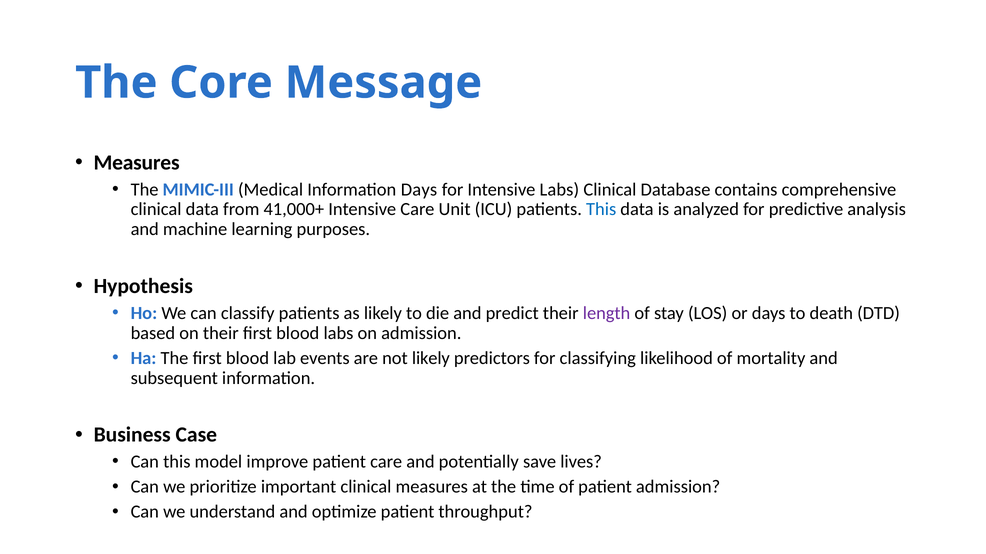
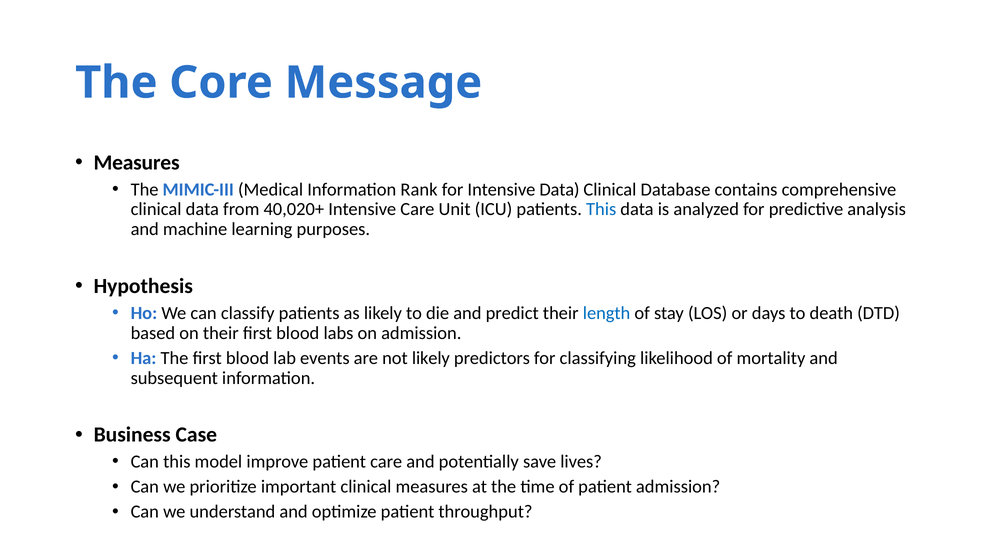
Information Days: Days -> Rank
Intensive Labs: Labs -> Data
41,000+: 41,000+ -> 40,020+
length colour: purple -> blue
